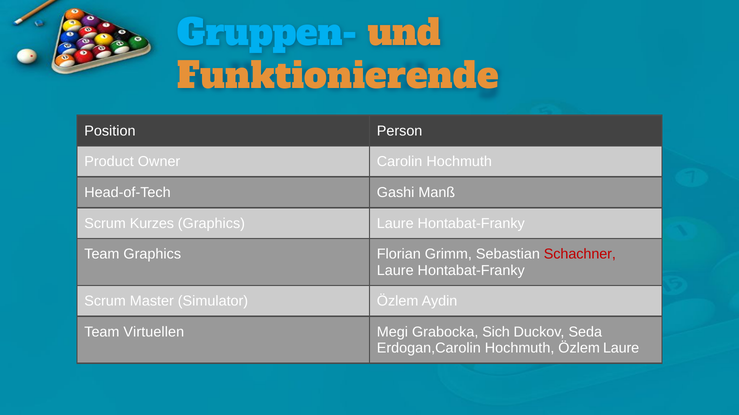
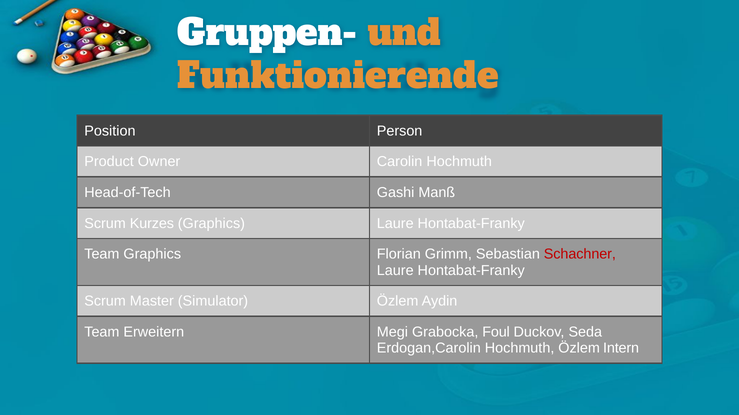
Gruppen- colour: light blue -> white
Virtuellen: Virtuellen -> Erweitern
Sich: Sich -> Foul
Özlem Laure: Laure -> Intern
